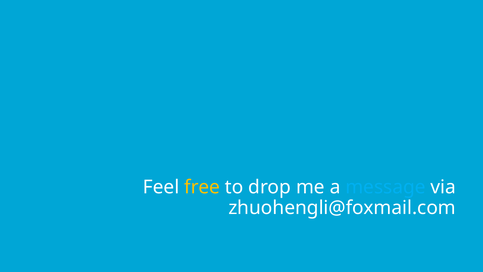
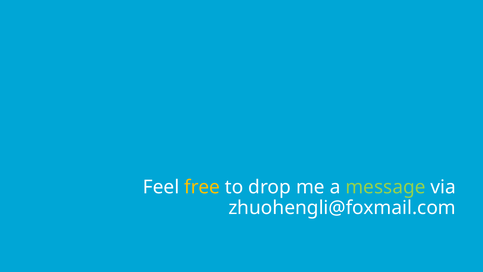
message colour: light blue -> light green
